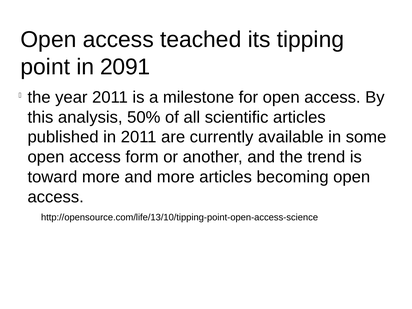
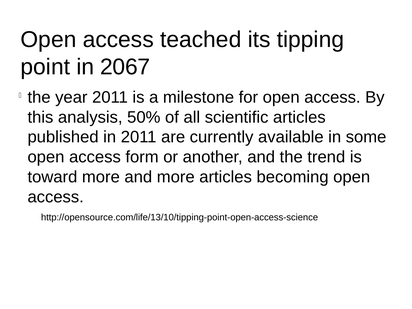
2091: 2091 -> 2067
